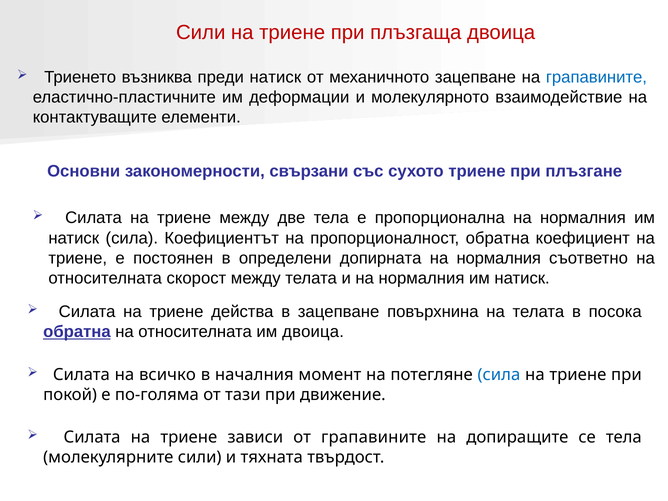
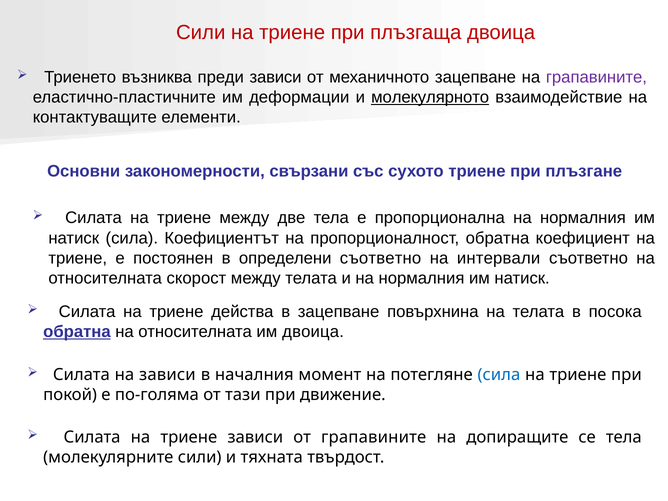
преди натиск: натиск -> зависи
грапавините at (596, 77) colour: blue -> purple
молекулярното underline: none -> present
определени допирната: допирната -> съответно
нормалния at (499, 258): нормалния -> интервали
на всичко: всичко -> зависи
